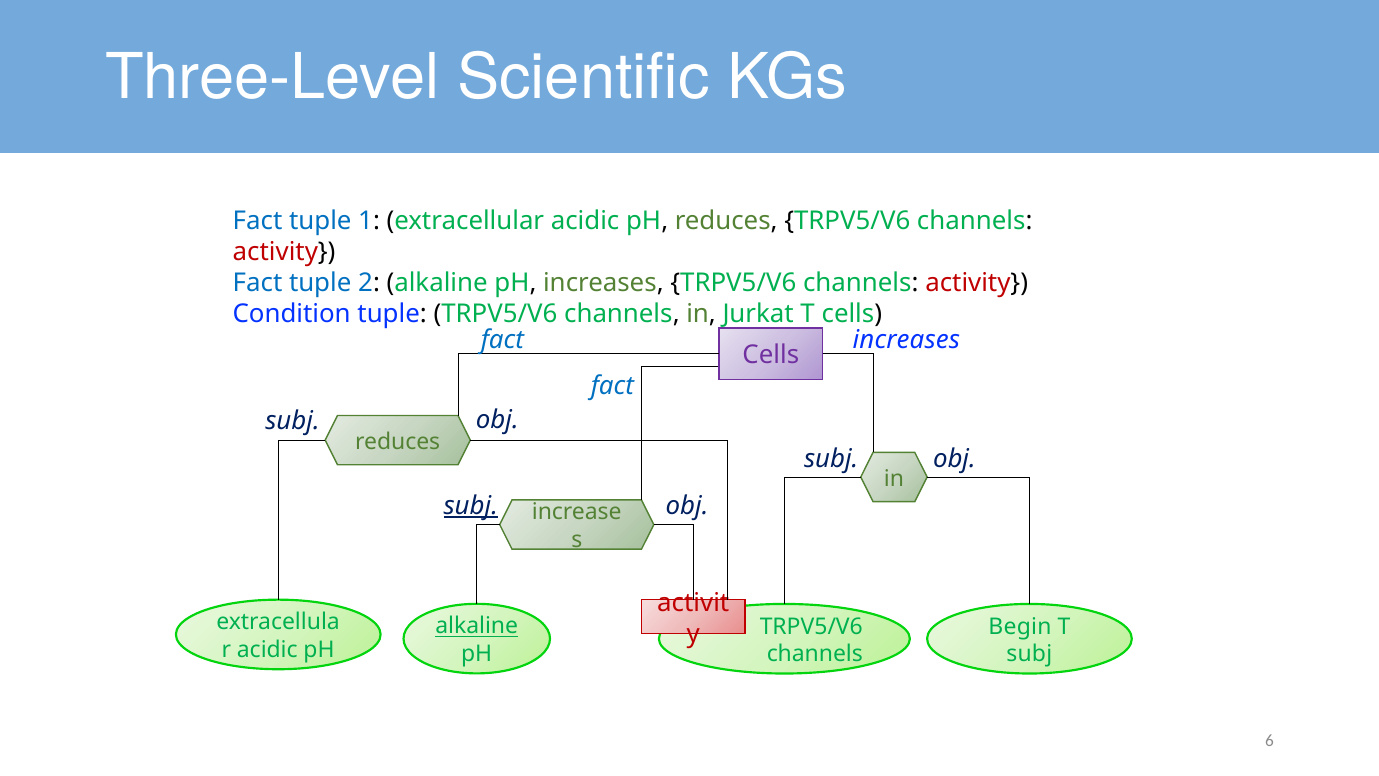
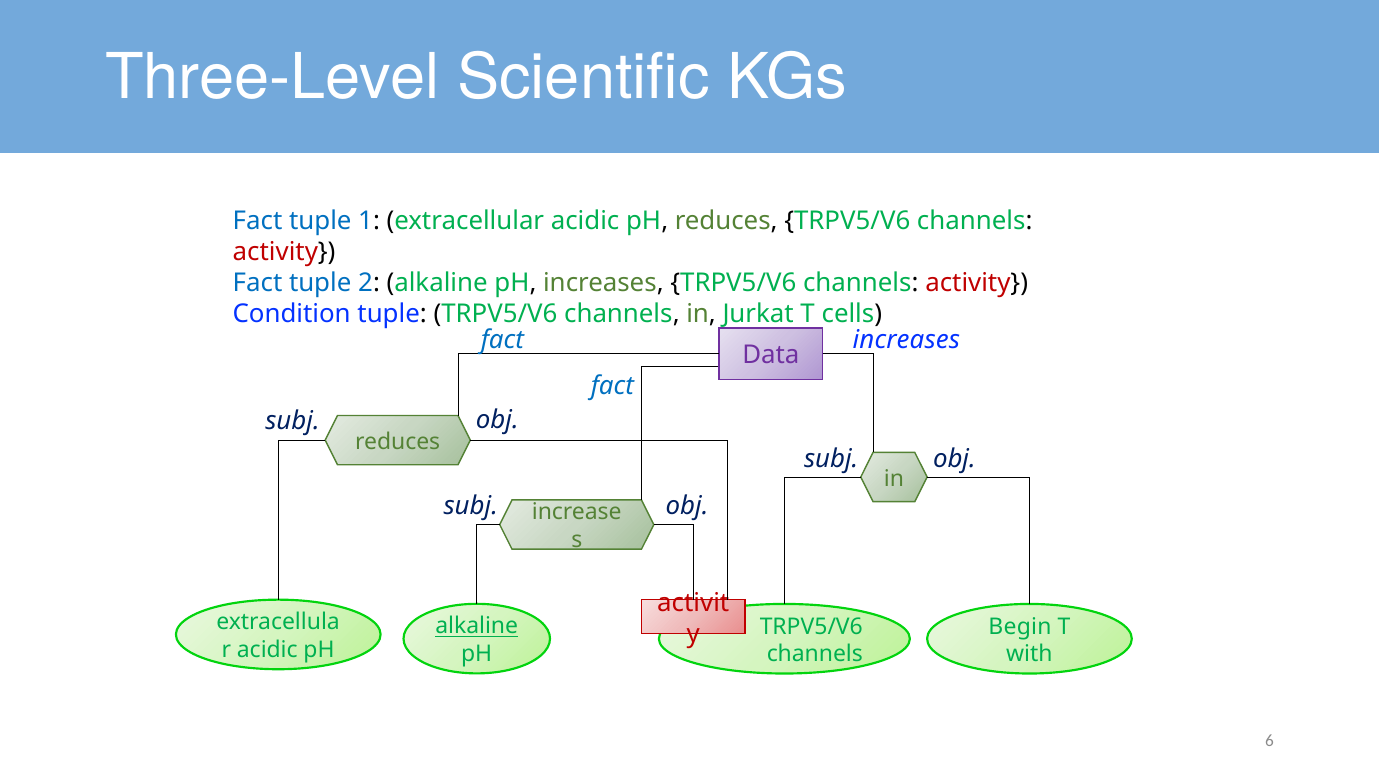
Cells at (771, 355): Cells -> Data
subj at (471, 506) underline: present -> none
subj at (1029, 654): subj -> with
